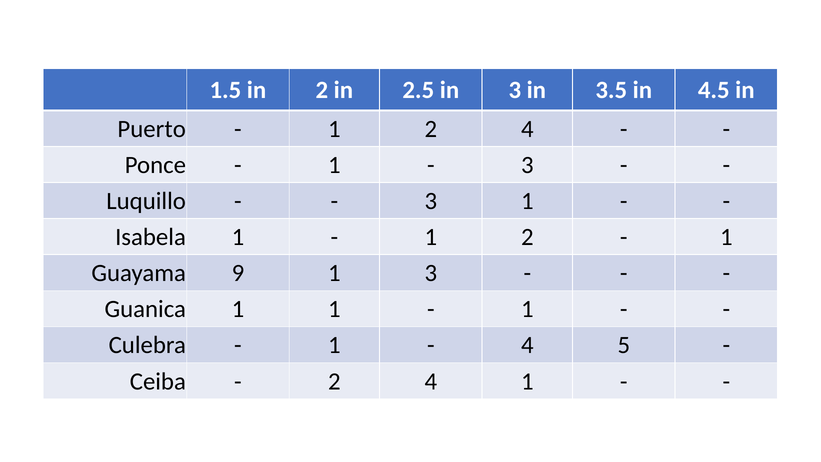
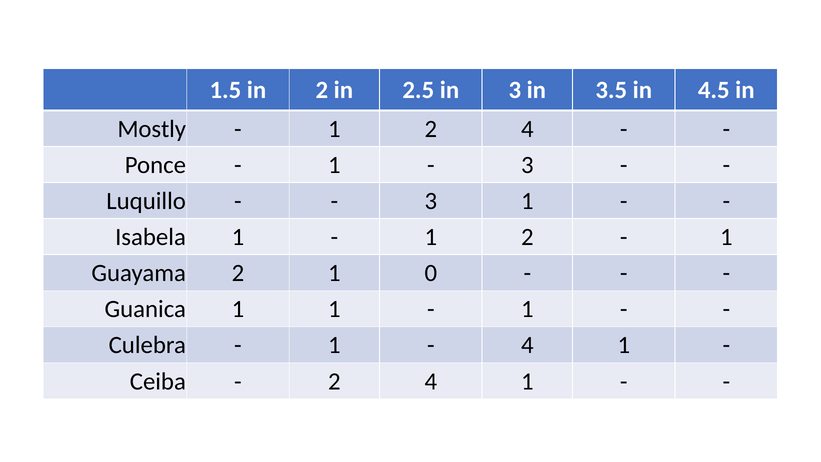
Puerto: Puerto -> Mostly
Guayama 9: 9 -> 2
1 3: 3 -> 0
5 at (624, 345): 5 -> 1
